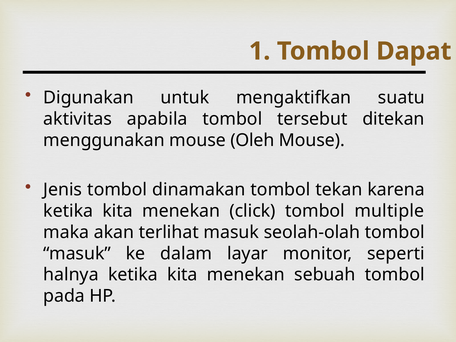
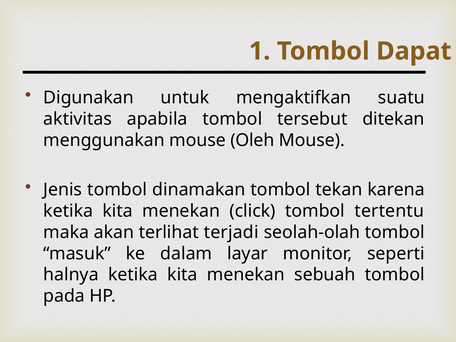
multiple: multiple -> tertentu
terlihat masuk: masuk -> terjadi
